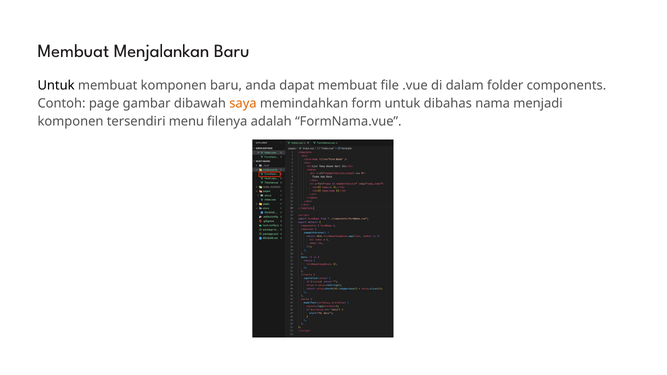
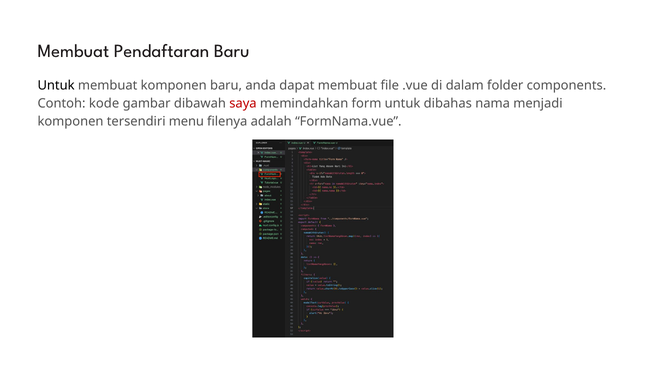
Menjalankan: Menjalankan -> Pendaftaran
page: page -> kode
saya colour: orange -> red
